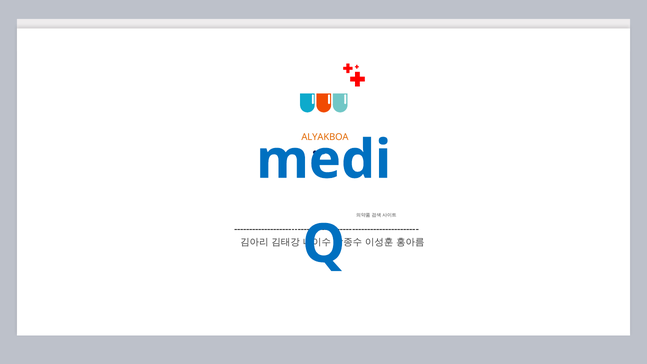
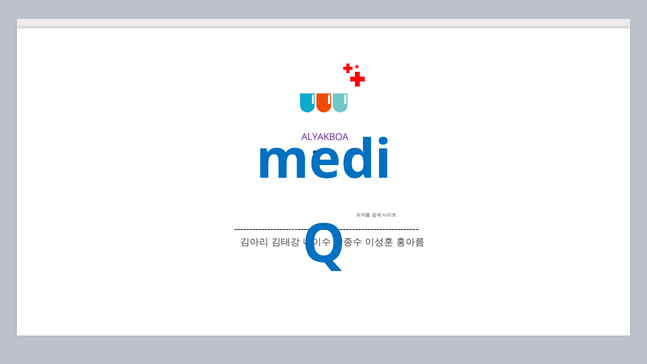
ALYAKBOA colour: orange -> purple
